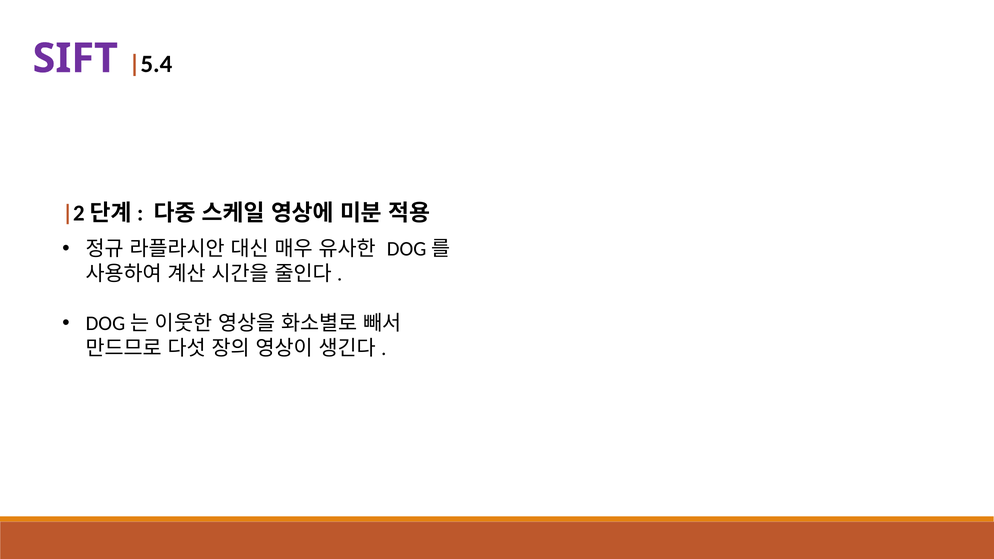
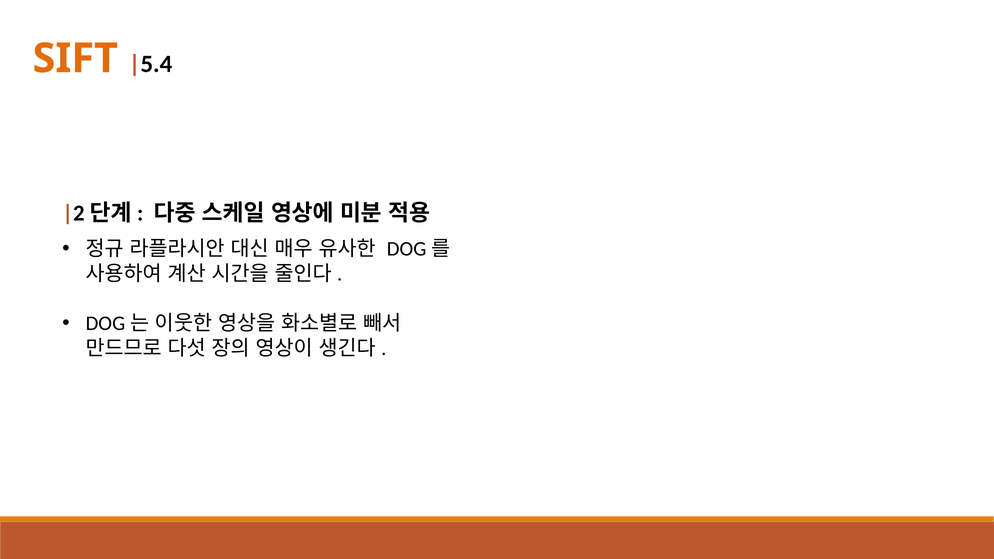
SIFT colour: purple -> orange
